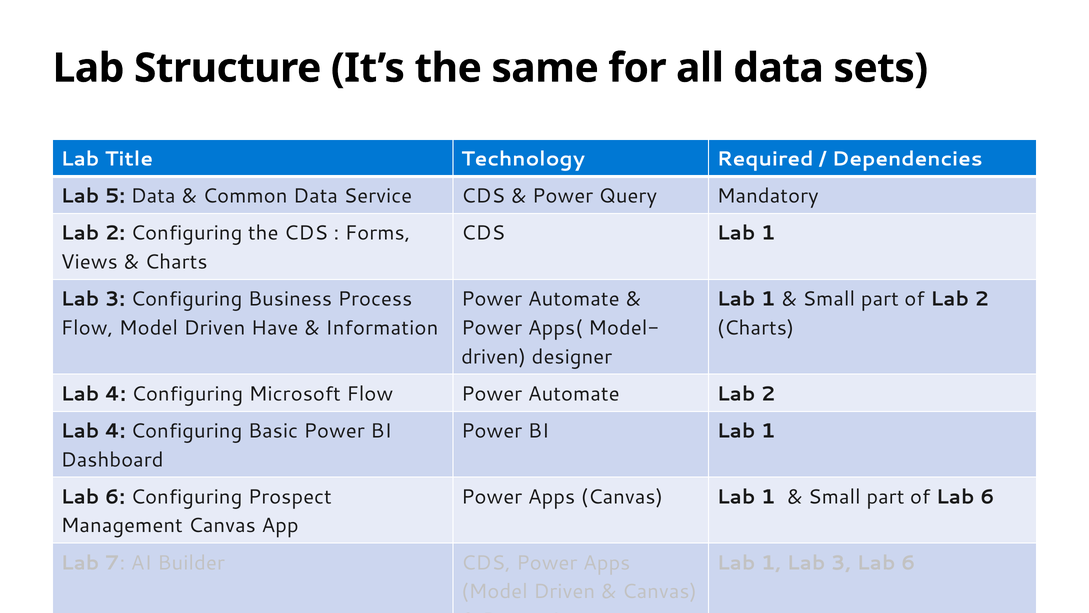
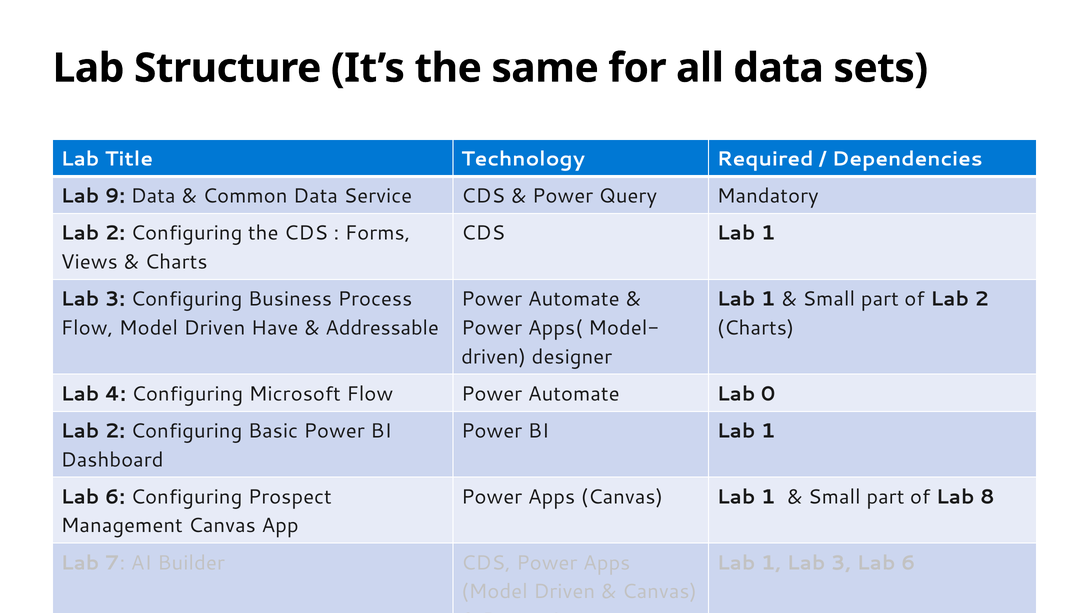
5: 5 -> 9
Information: Information -> Addressable
Automate Lab 2: 2 -> 0
4 at (115, 431): 4 -> 2
of Lab 6: 6 -> 8
